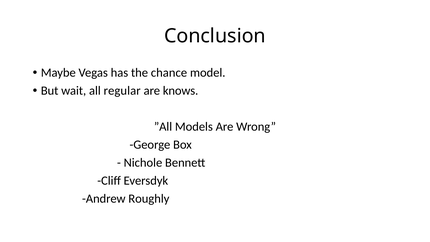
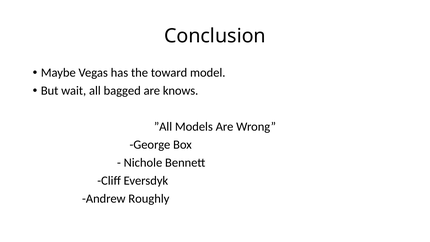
chance: chance -> toward
regular: regular -> bagged
